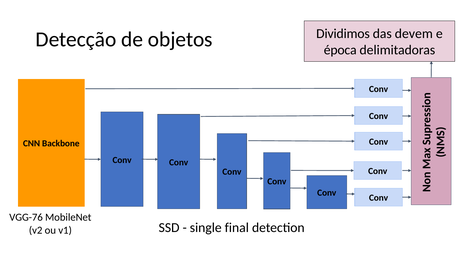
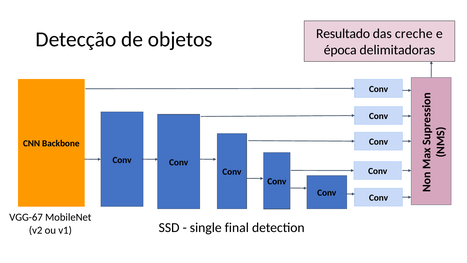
Dividimos: Dividimos -> Resultado
devem: devem -> creche
VGG-76: VGG-76 -> VGG-67
